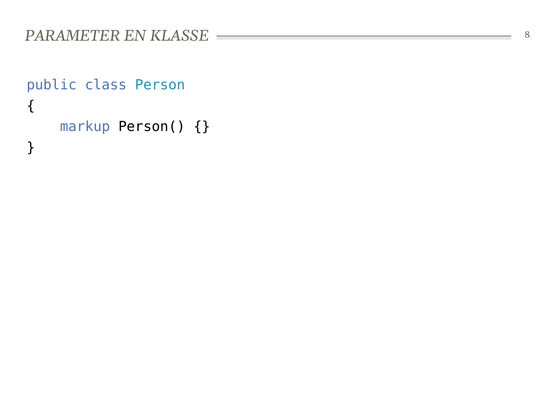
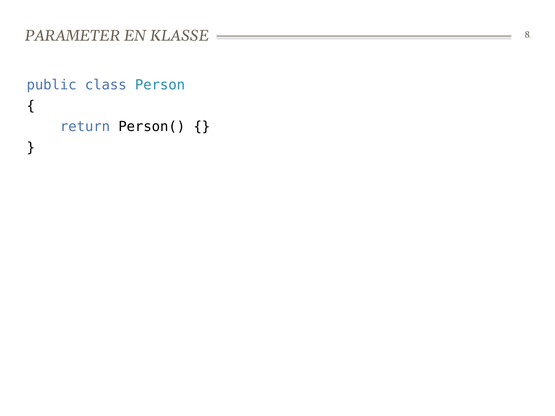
markup: markup -> return
